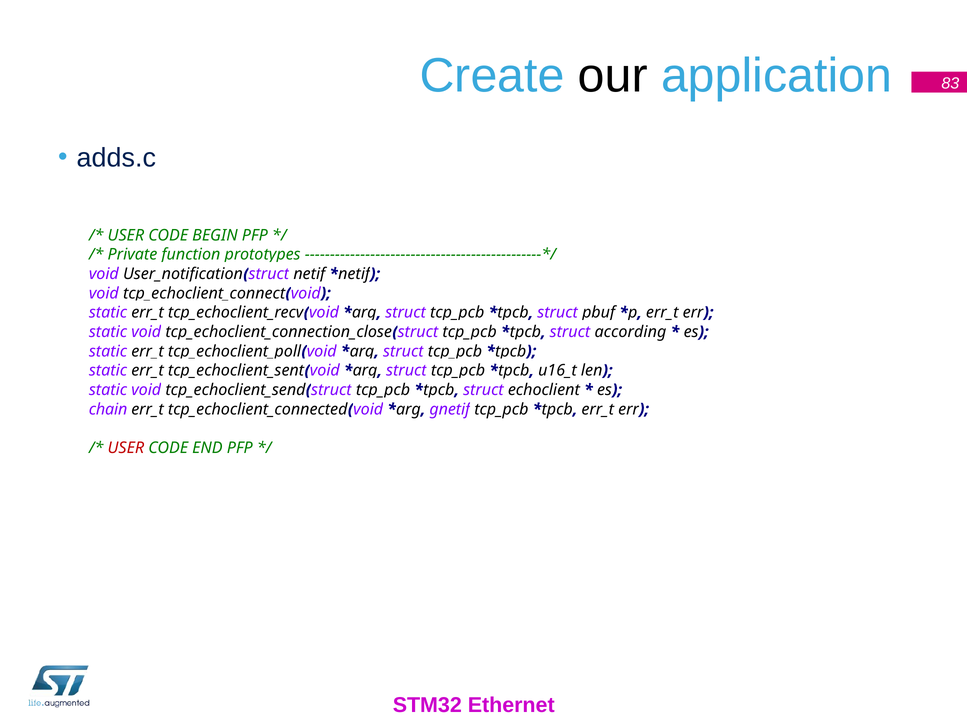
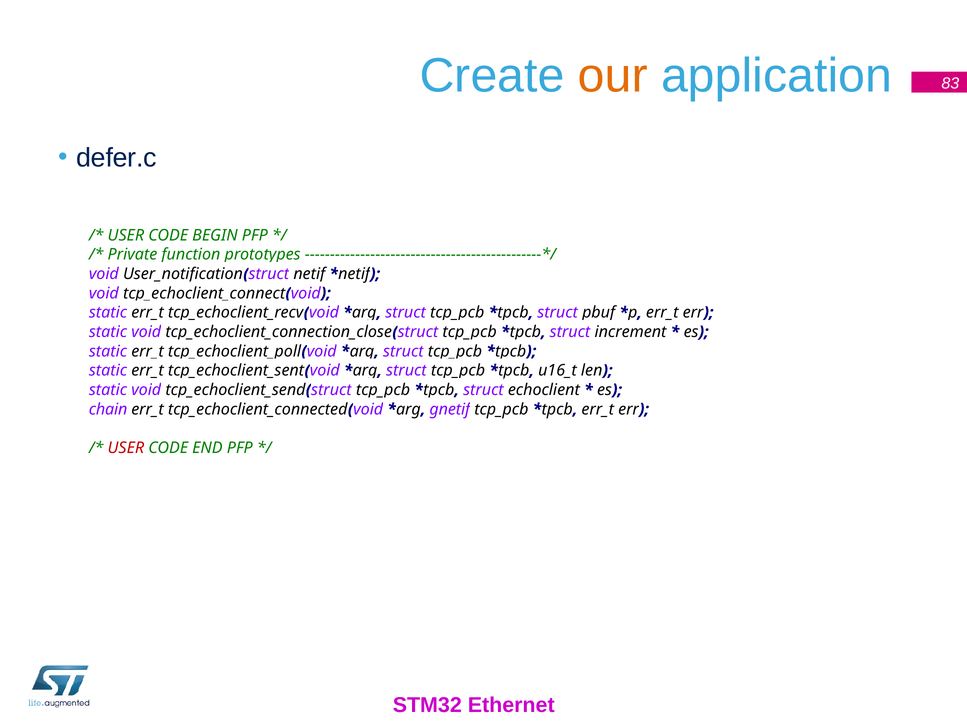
our colour: black -> orange
adds.c: adds.c -> defer.c
according: according -> increment
